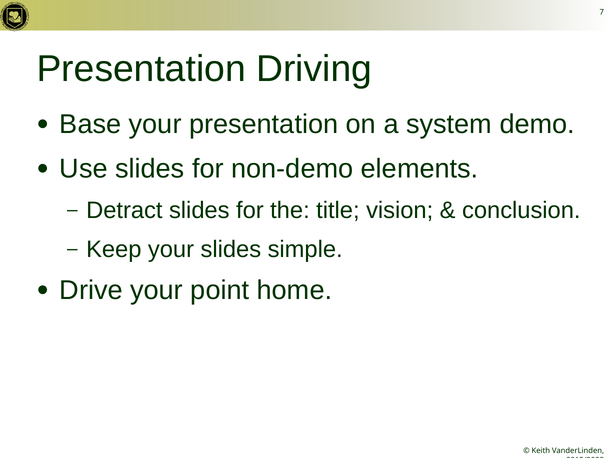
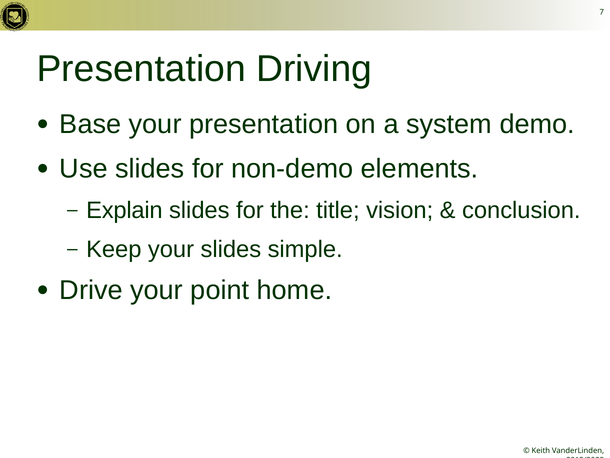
Detract: Detract -> Explain
